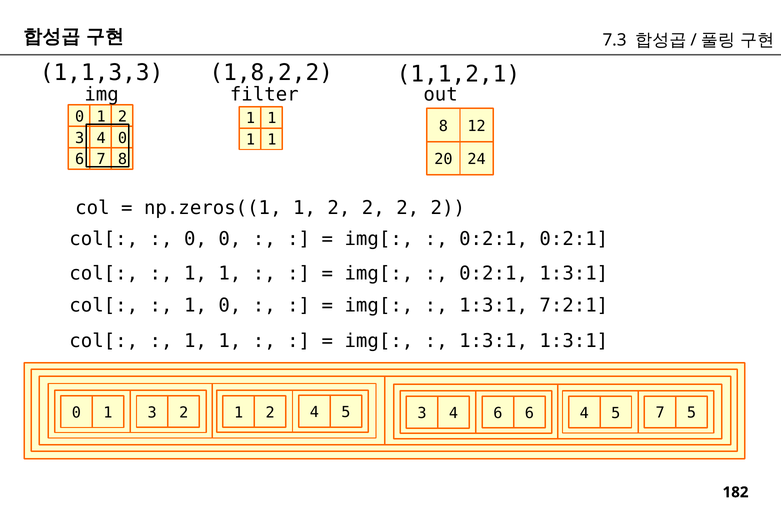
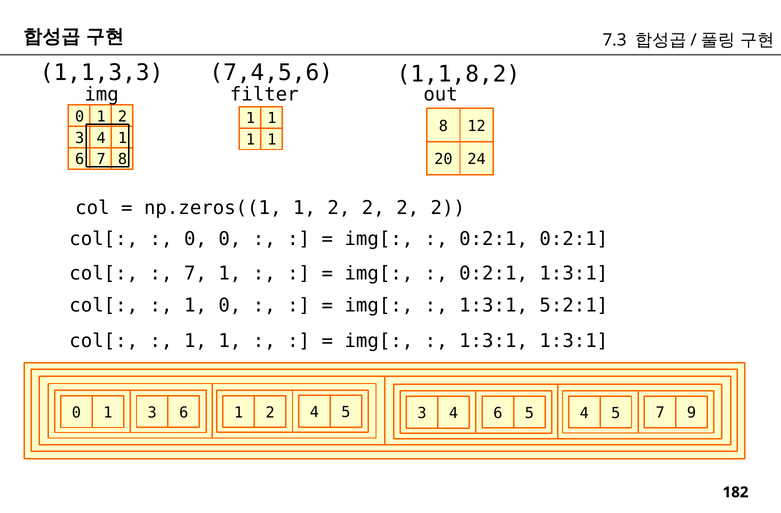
1,8,2,2: 1,8,2,2 -> 7,4,5,6
1,1,2,1: 1,1,2,1 -> 1,1,8,2
4 0: 0 -> 1
1 at (195, 273): 1 -> 7
7:2:1: 7:2:1 -> 5:2:1
3 2: 2 -> 6
6 6: 6 -> 5
7 5: 5 -> 9
